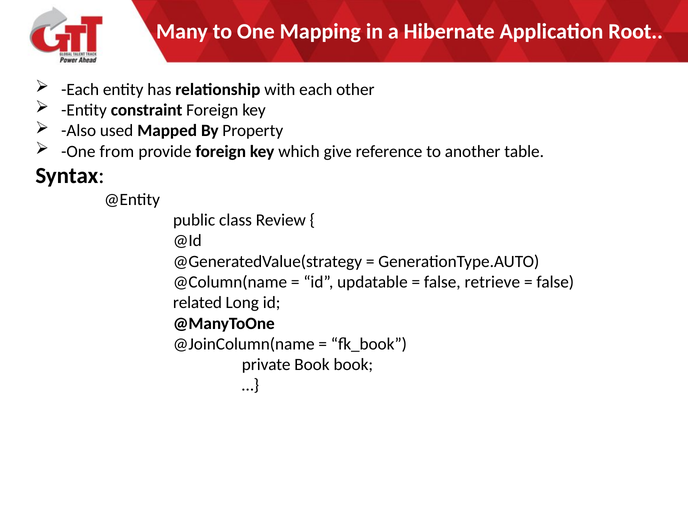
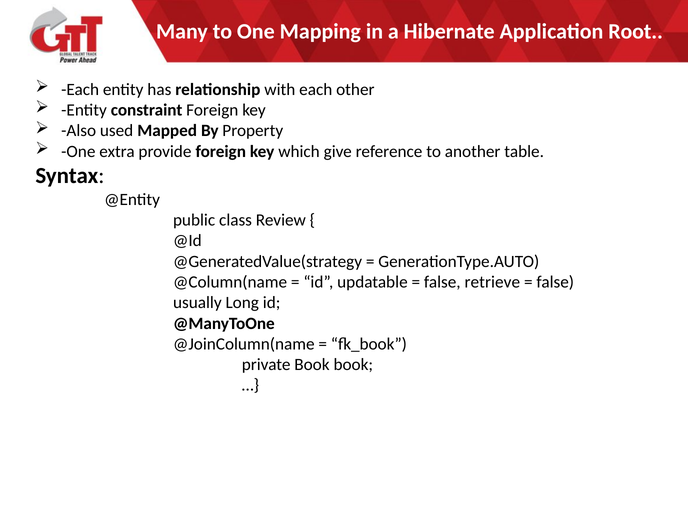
from: from -> extra
related: related -> usually
